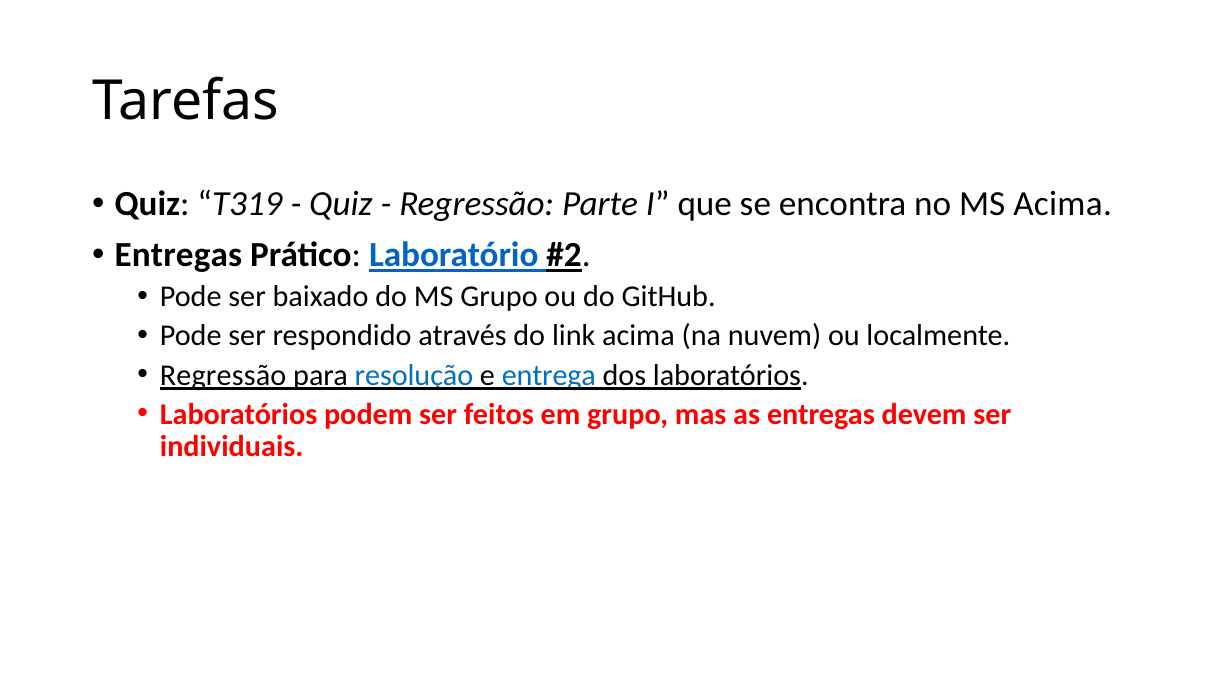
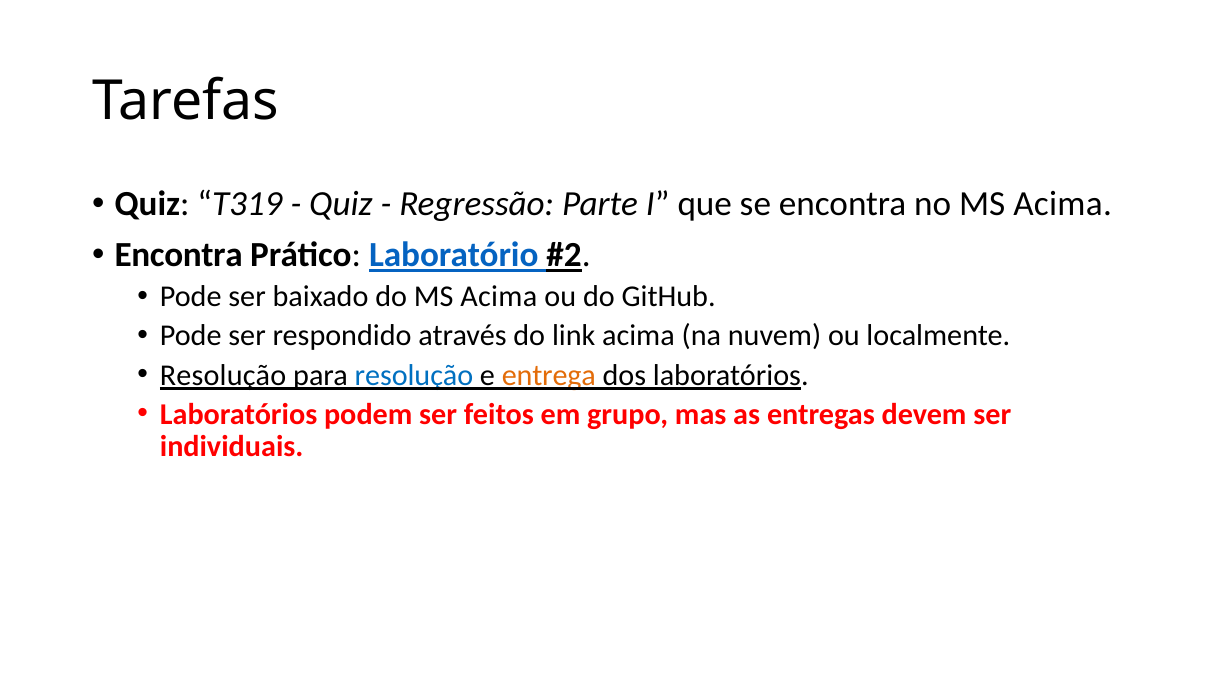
Entregas at (178, 255): Entregas -> Encontra
do MS Grupo: Grupo -> Acima
Regressão at (223, 375): Regressão -> Resolução
entrega colour: blue -> orange
